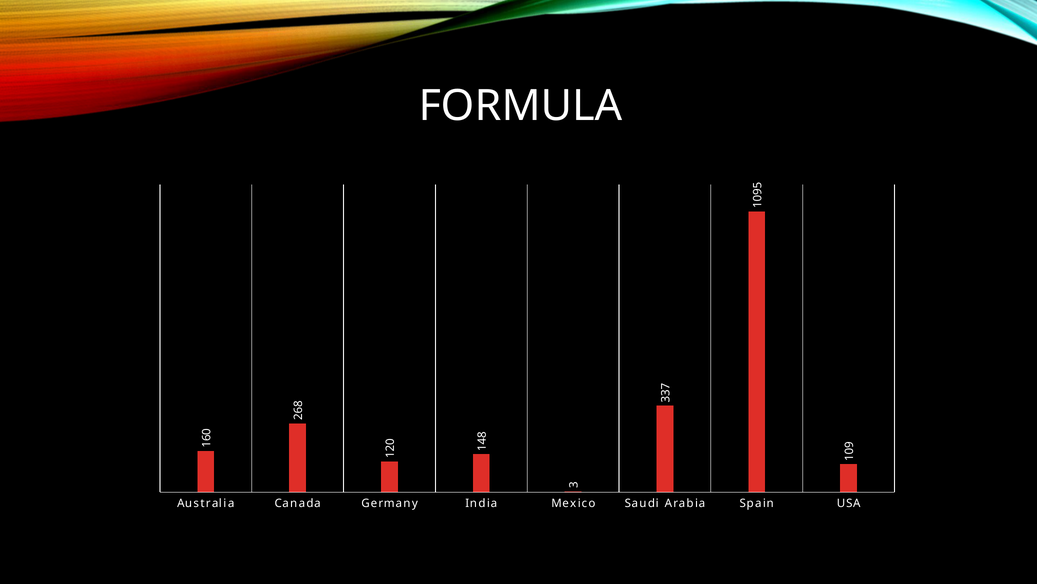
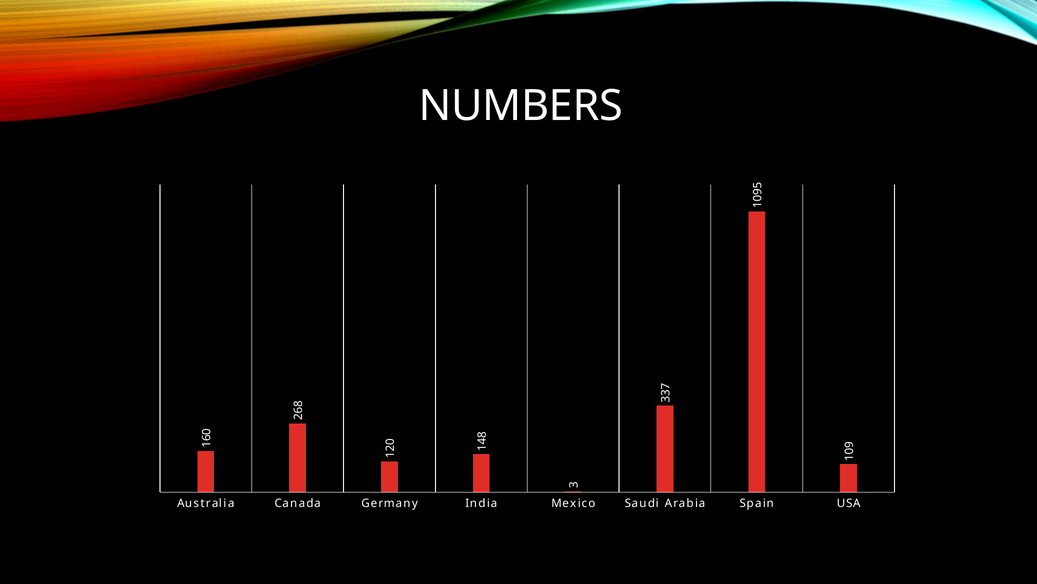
FORMULA: FORMULA -> NUMBERS
